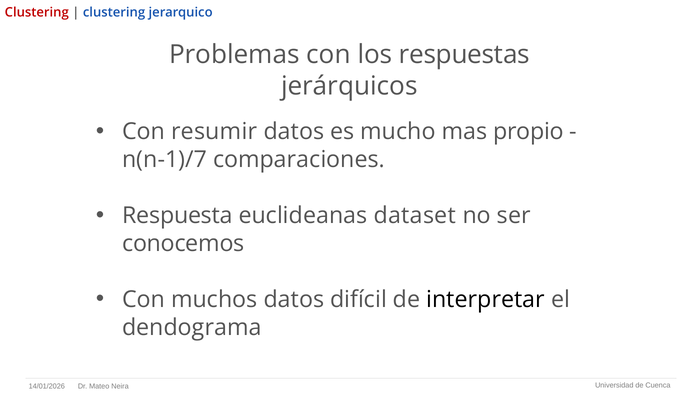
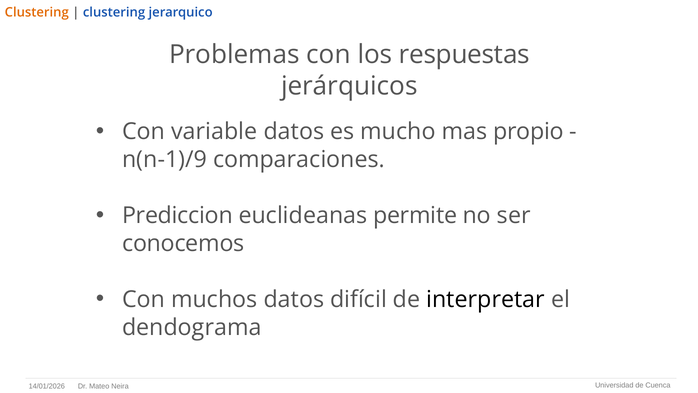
Clustering at (37, 13) colour: red -> orange
resumir: resumir -> variable
n(n-1)/7: n(n-1)/7 -> n(n-1)/9
Respuesta: Respuesta -> Prediccion
dataset: dataset -> permite
